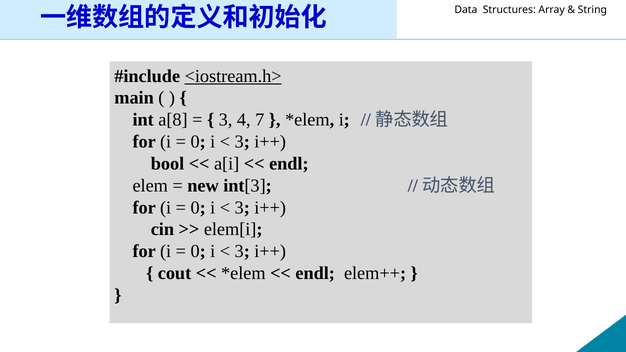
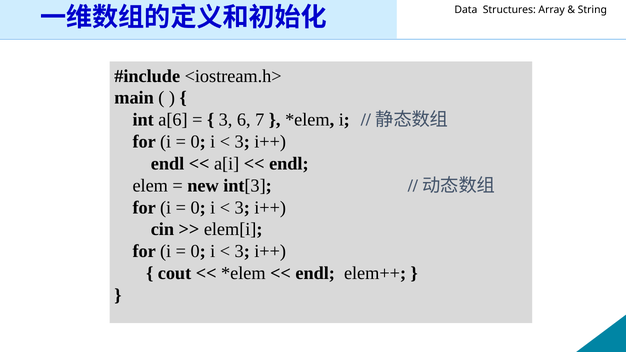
<iostream.h> underline: present -> none
a[8: a[8 -> a[6
4: 4 -> 6
bool at (168, 164): bool -> endl
